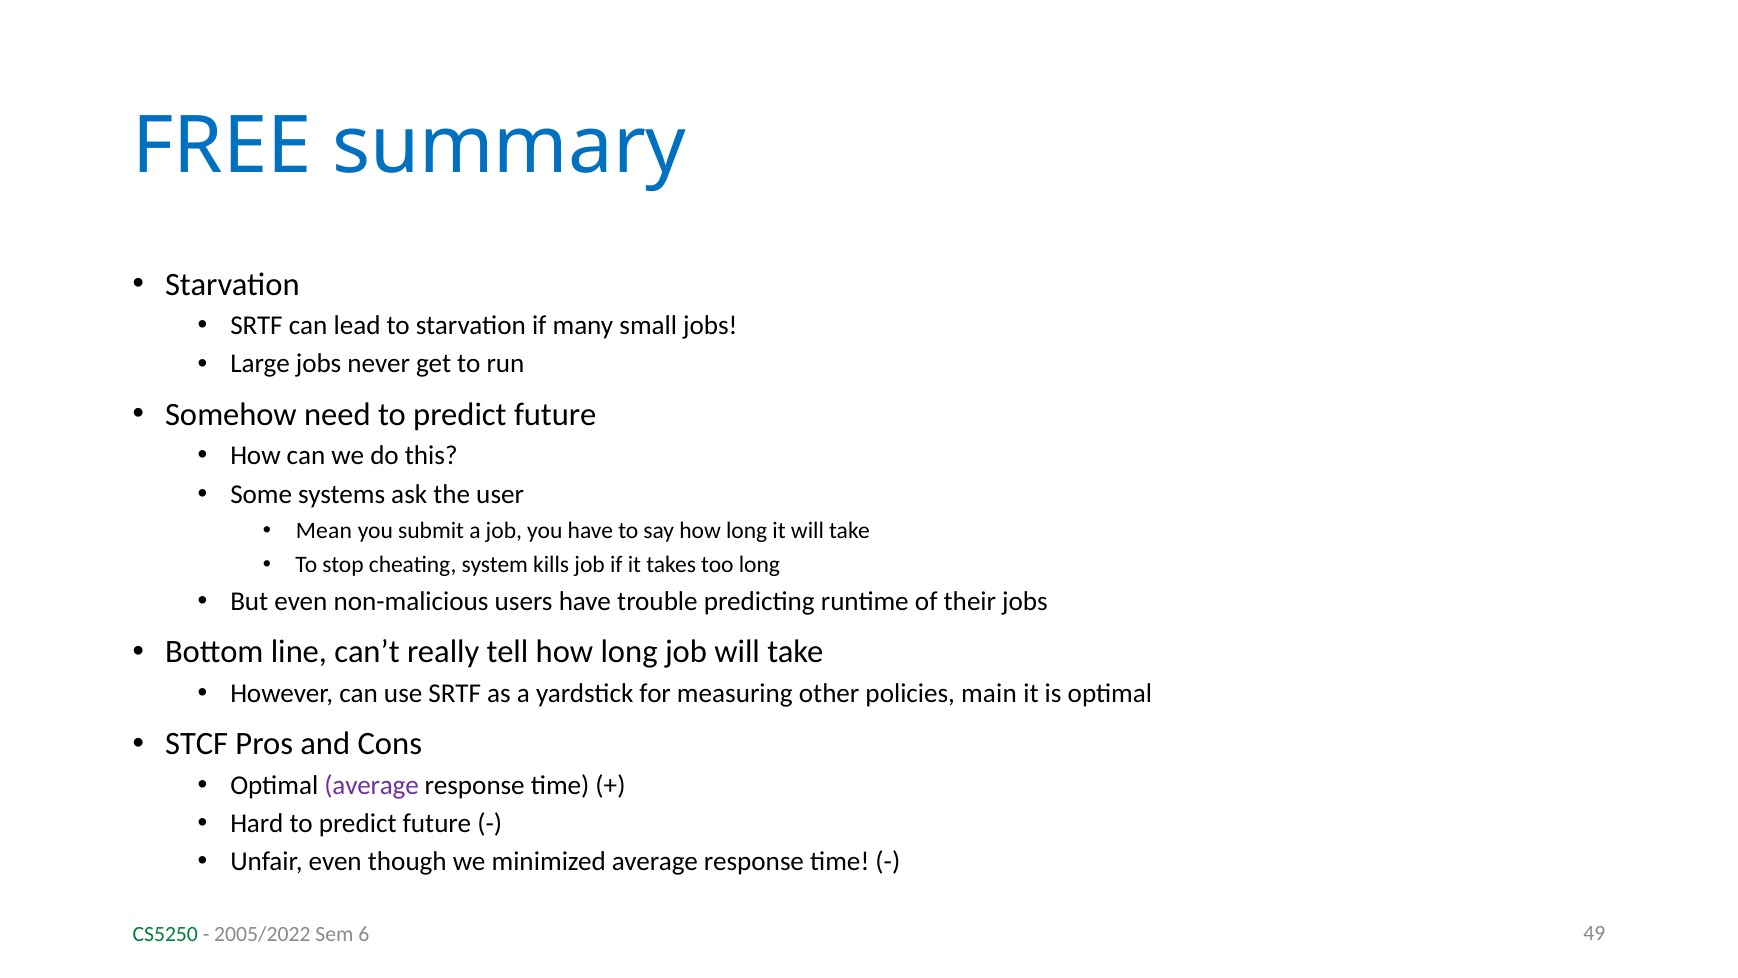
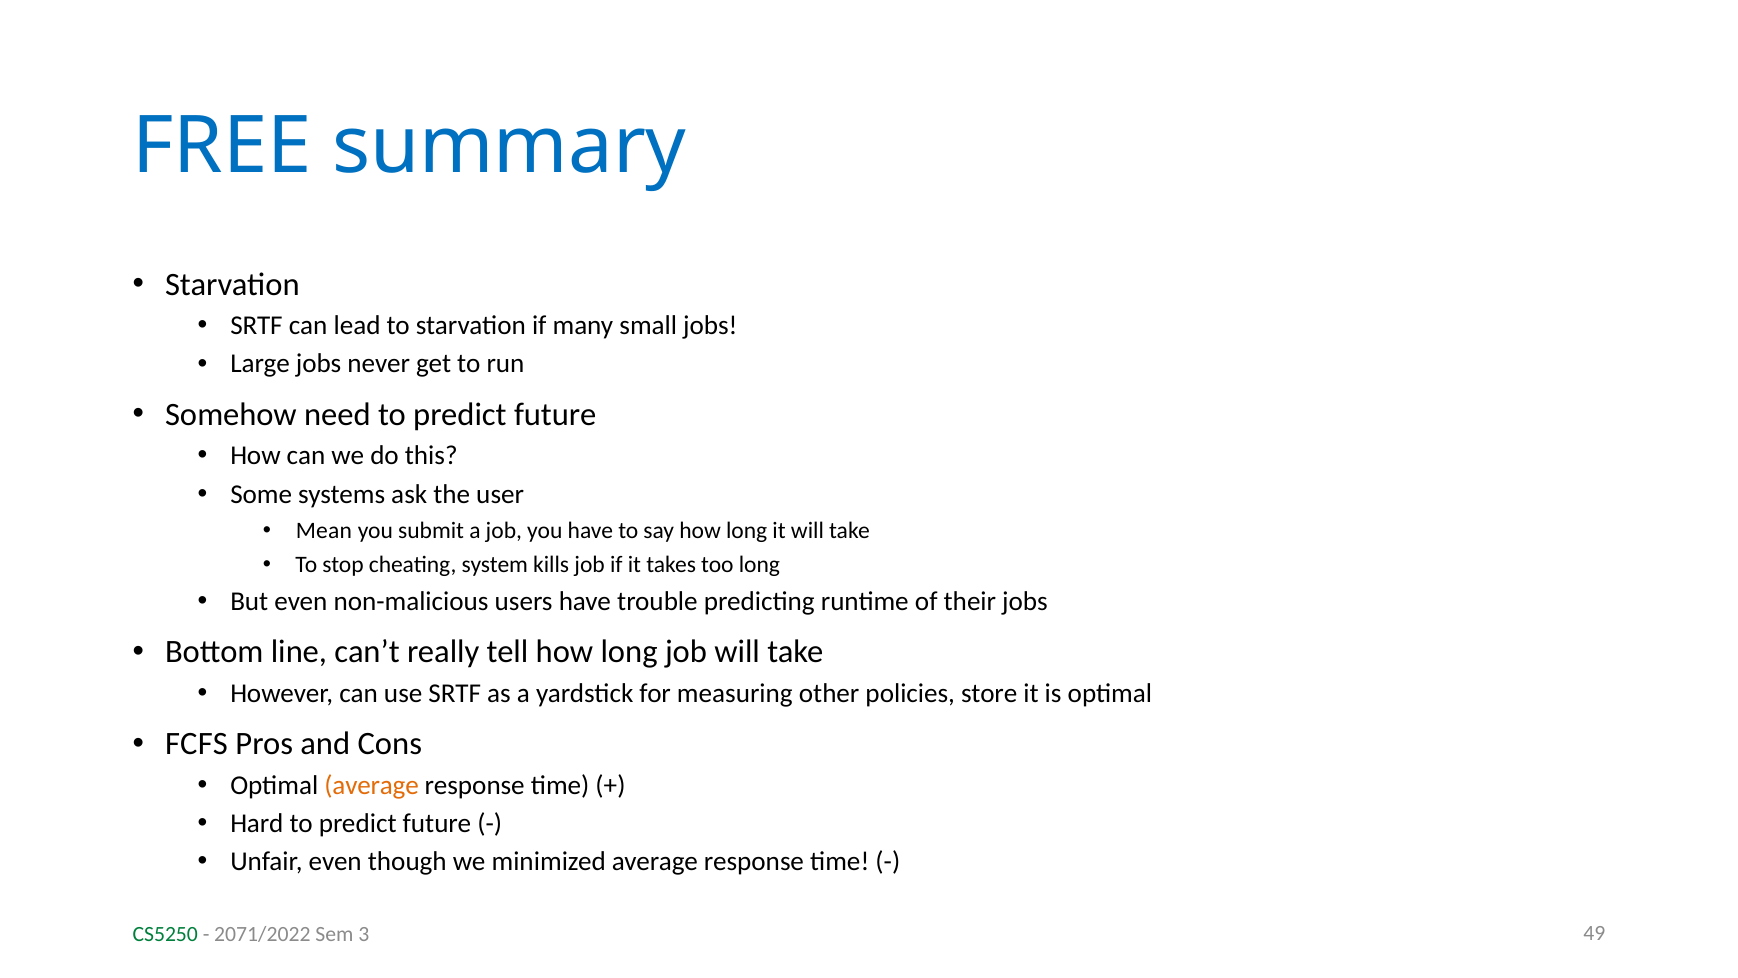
main: main -> store
STCF: STCF -> FCFS
average at (372, 785) colour: purple -> orange
2005/2022: 2005/2022 -> 2071/2022
6: 6 -> 3
